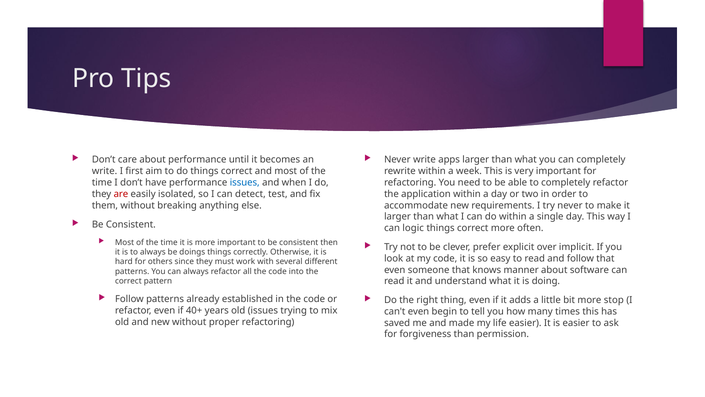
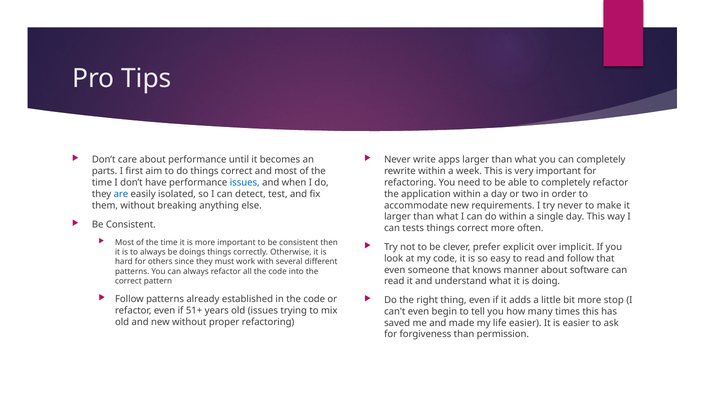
write at (105, 171): write -> parts
are colour: red -> blue
logic: logic -> tests
40+: 40+ -> 51+
